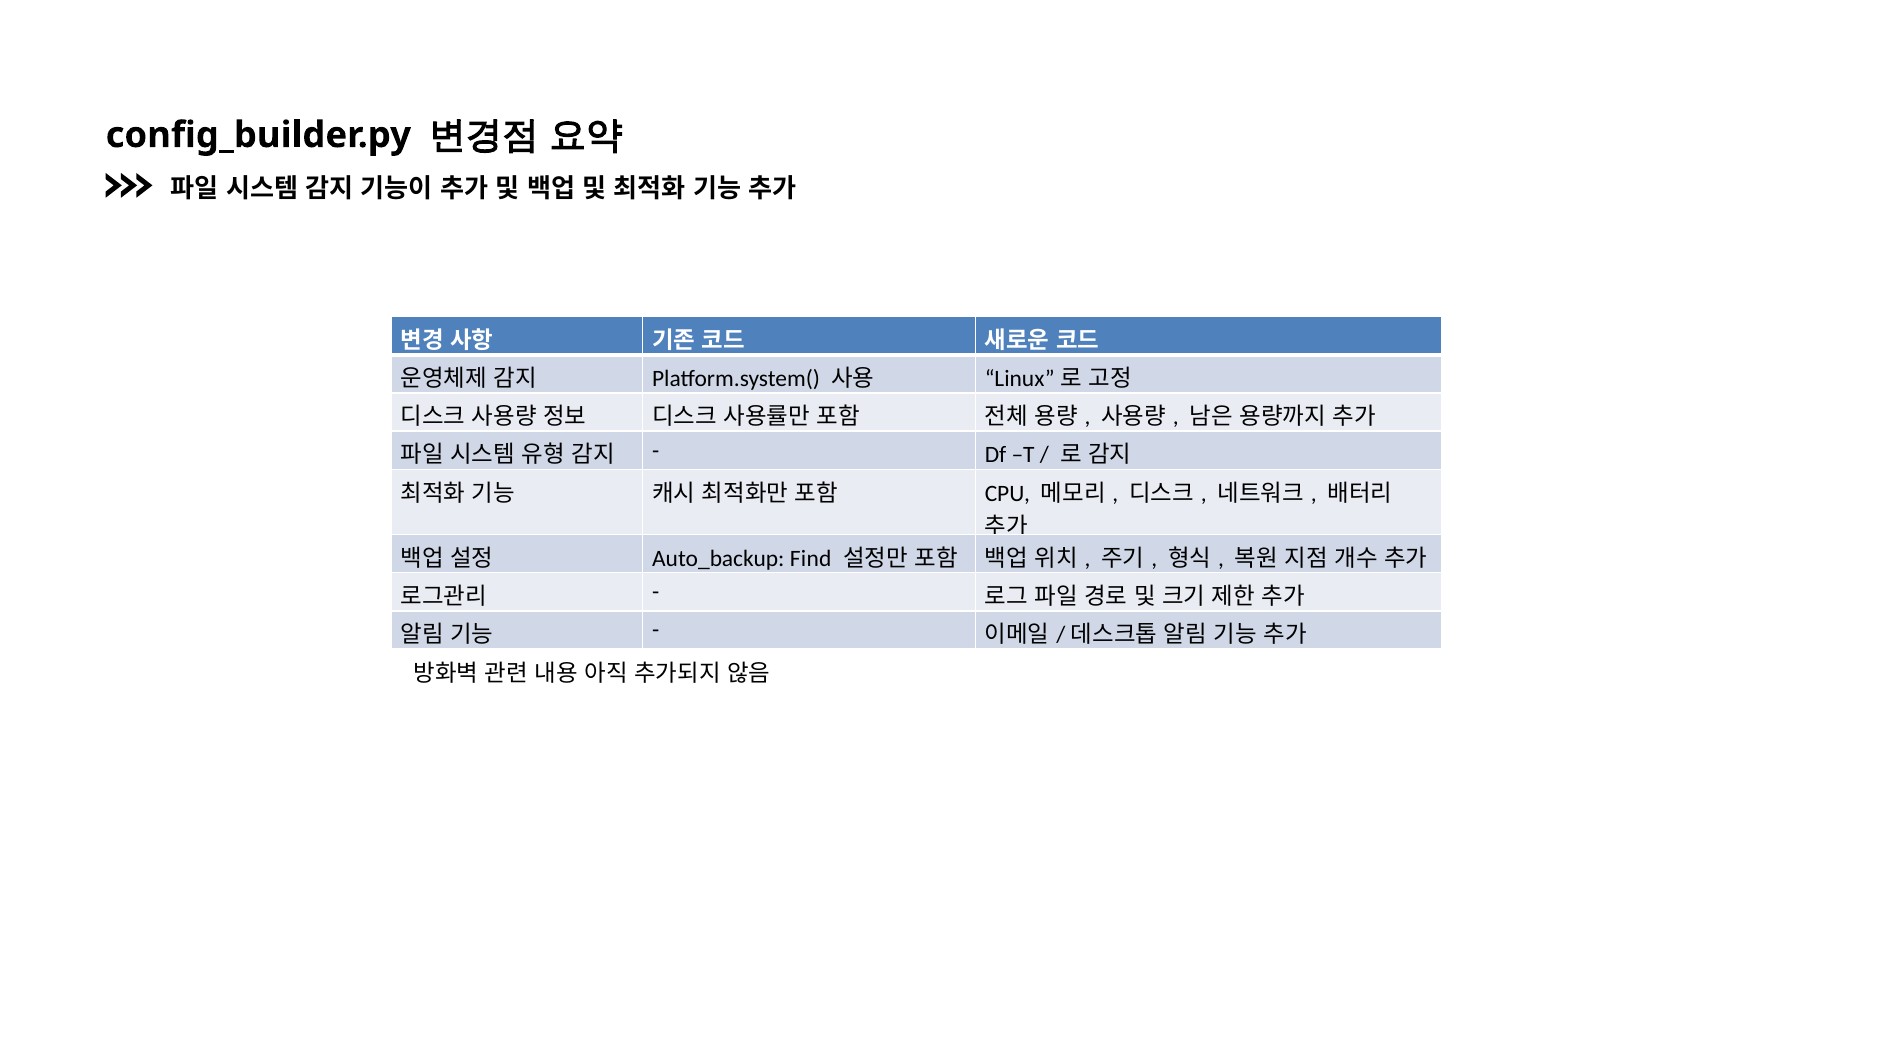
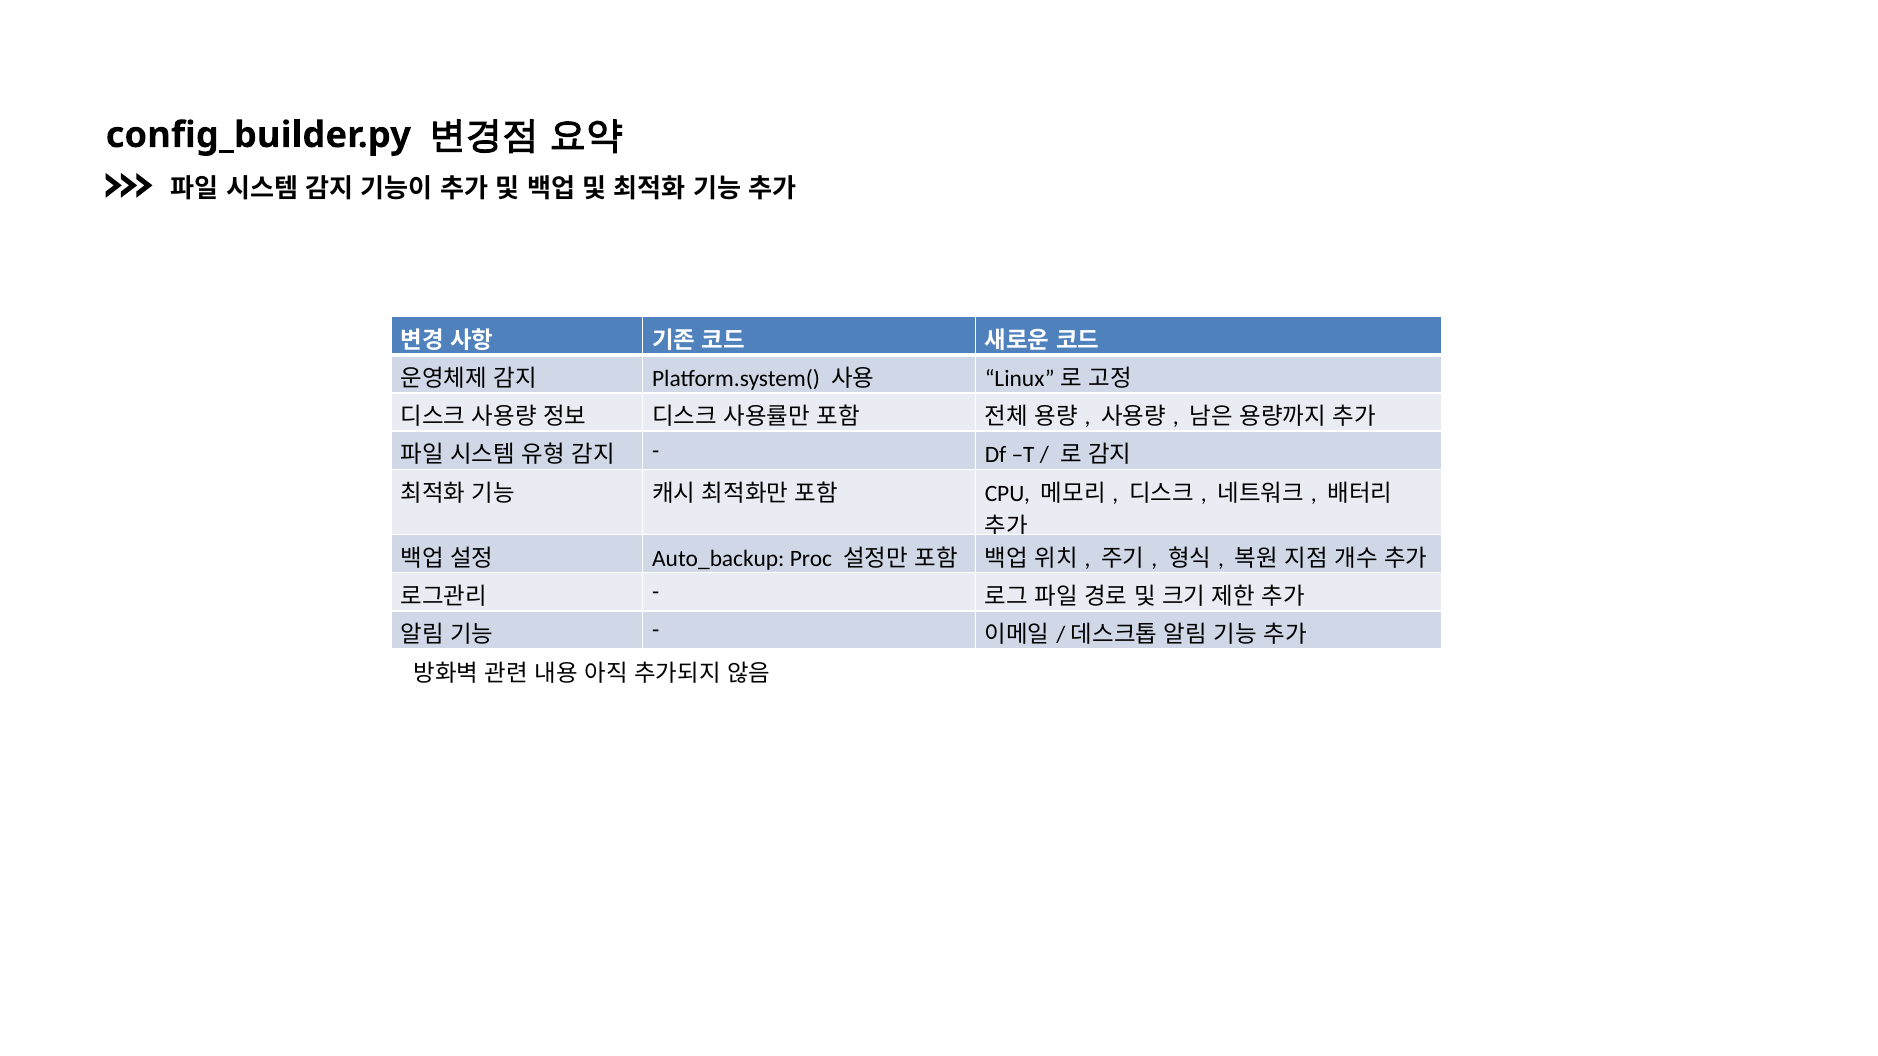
Find: Find -> Proc
